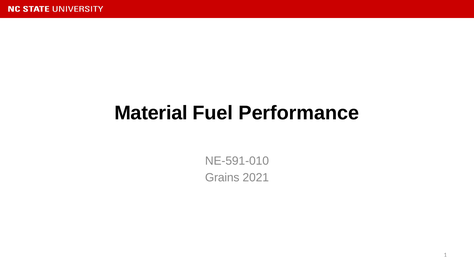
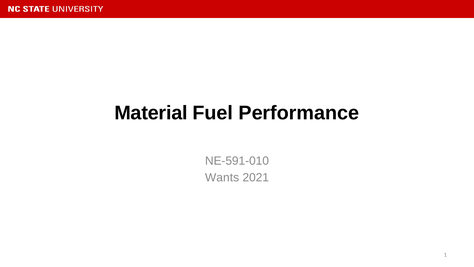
Grains: Grains -> Wants
